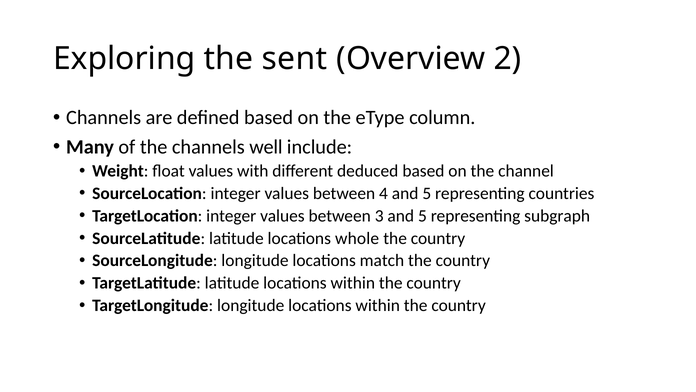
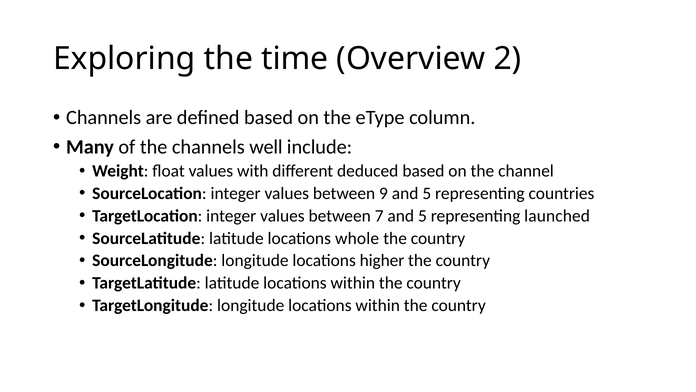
sent: sent -> time
4: 4 -> 9
3: 3 -> 7
subgraph: subgraph -> launched
match: match -> higher
